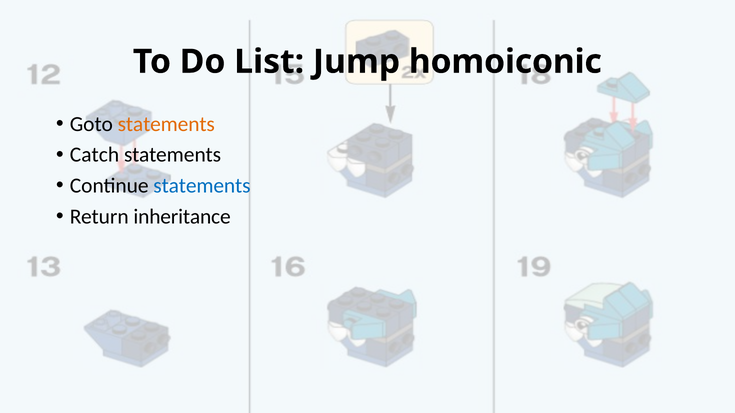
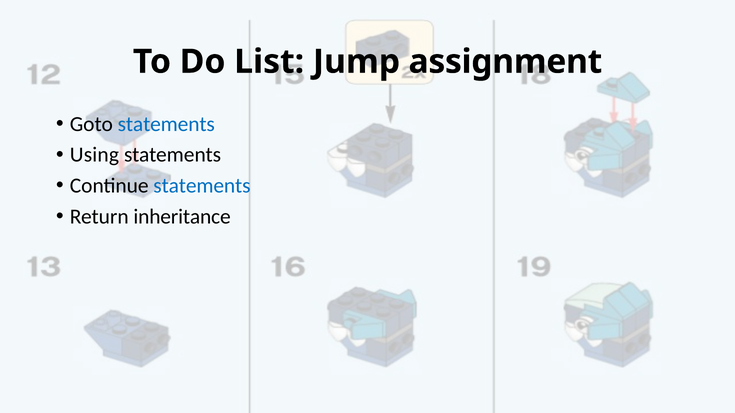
homoiconic: homoiconic -> assignment
statements at (166, 124) colour: orange -> blue
Catch: Catch -> Using
